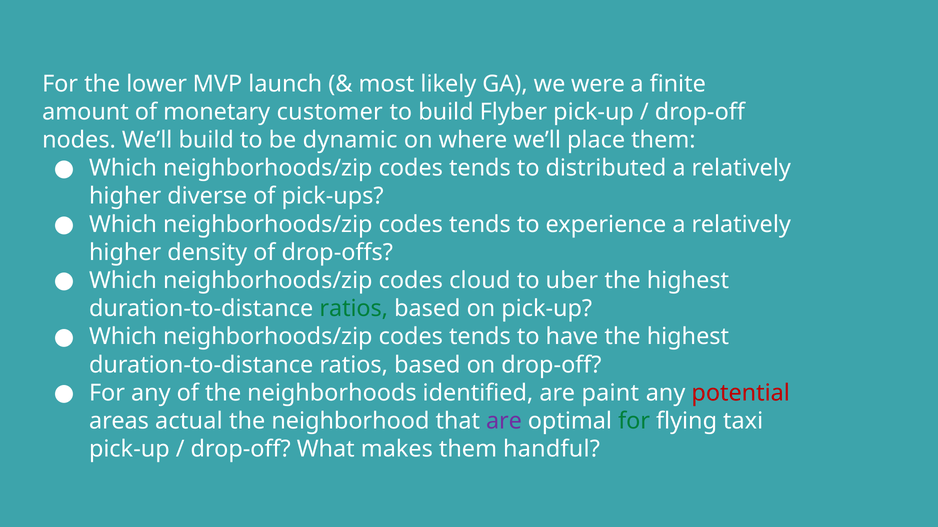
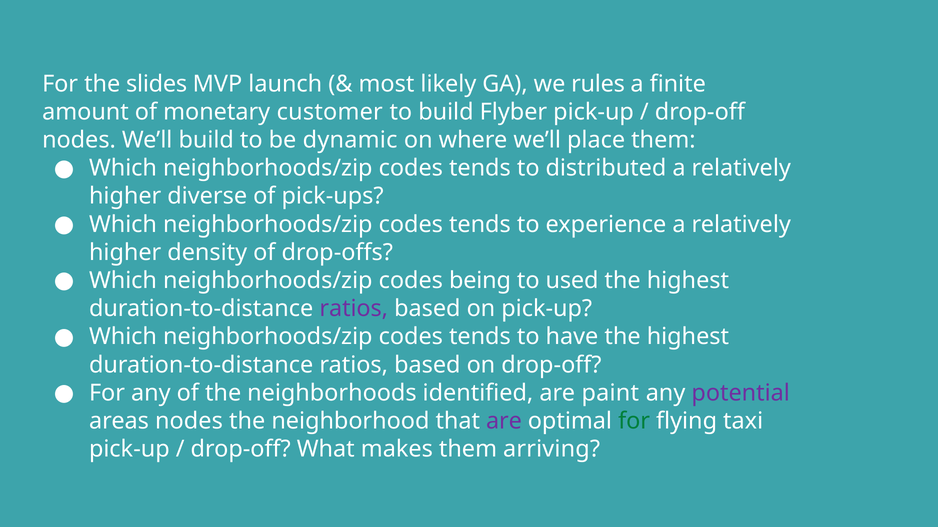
lower: lower -> slides
were: were -> rules
cloud: cloud -> being
uber: uber -> used
ratios at (354, 309) colour: green -> purple
potential colour: red -> purple
areas actual: actual -> nodes
handful: handful -> arriving
